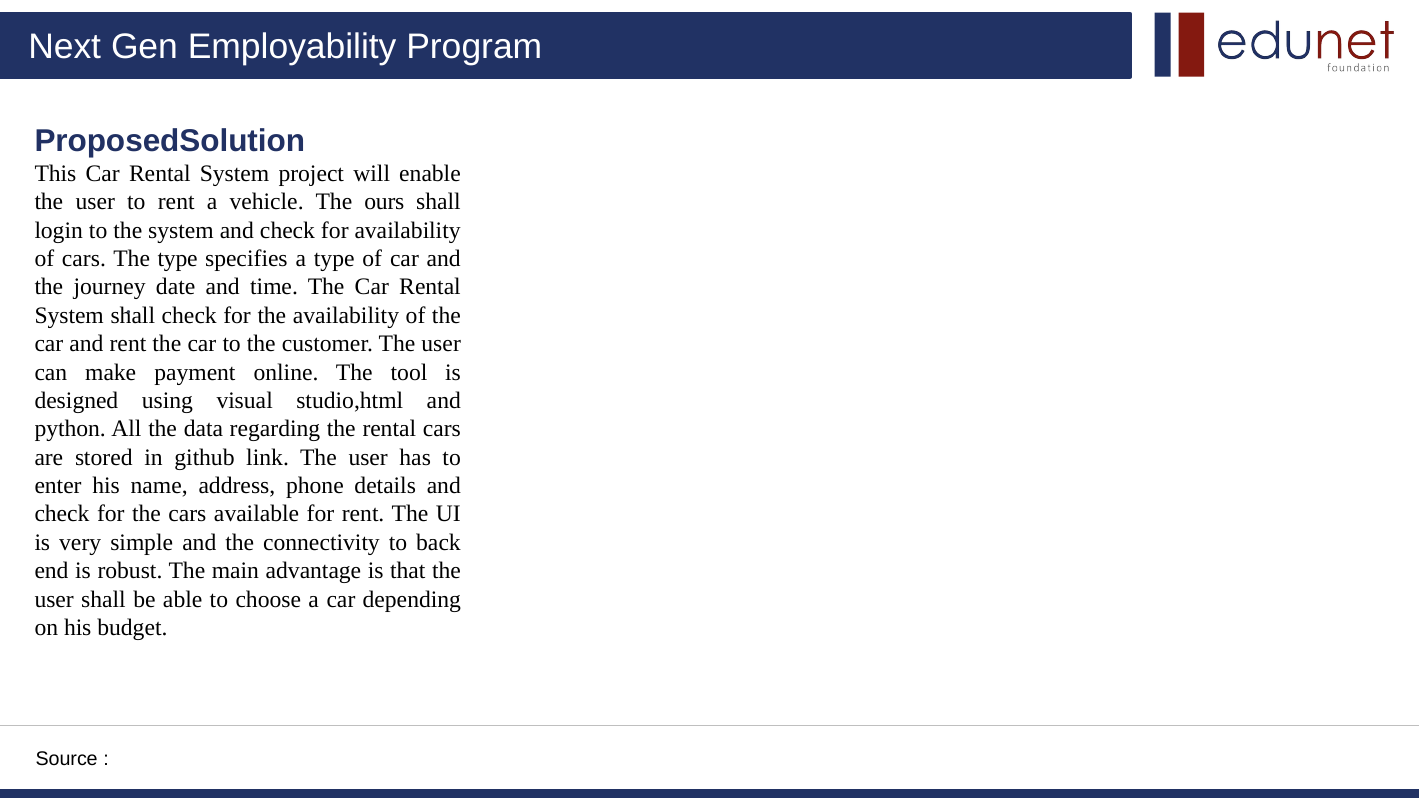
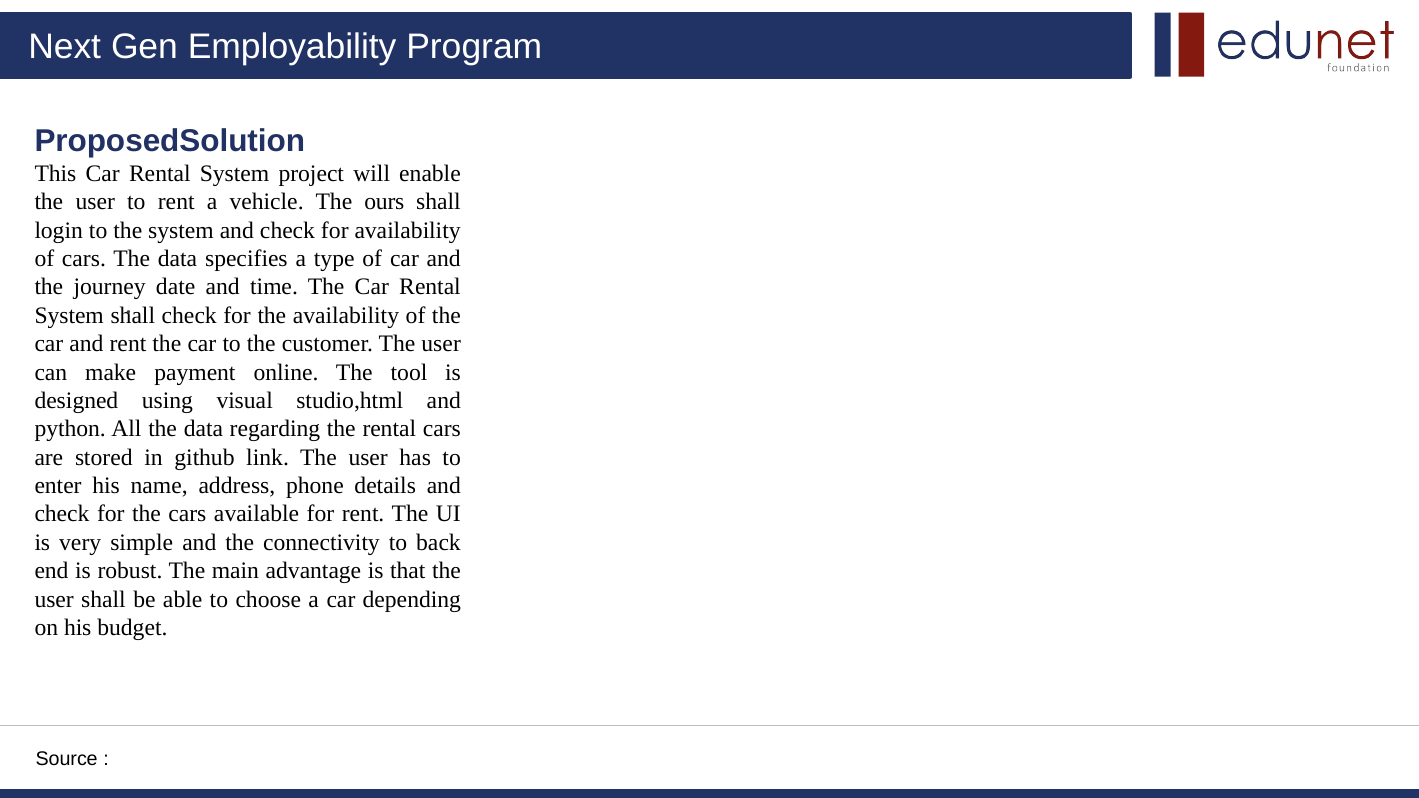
cars The type: type -> data
